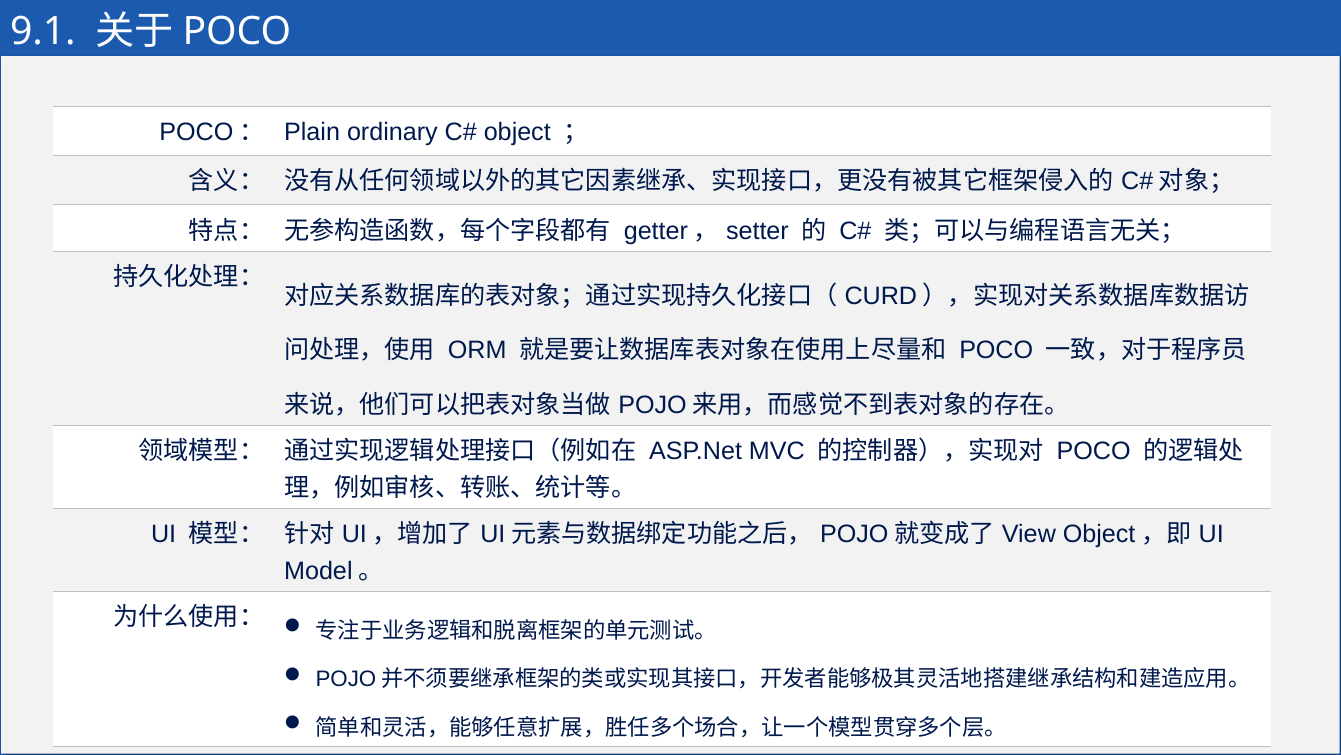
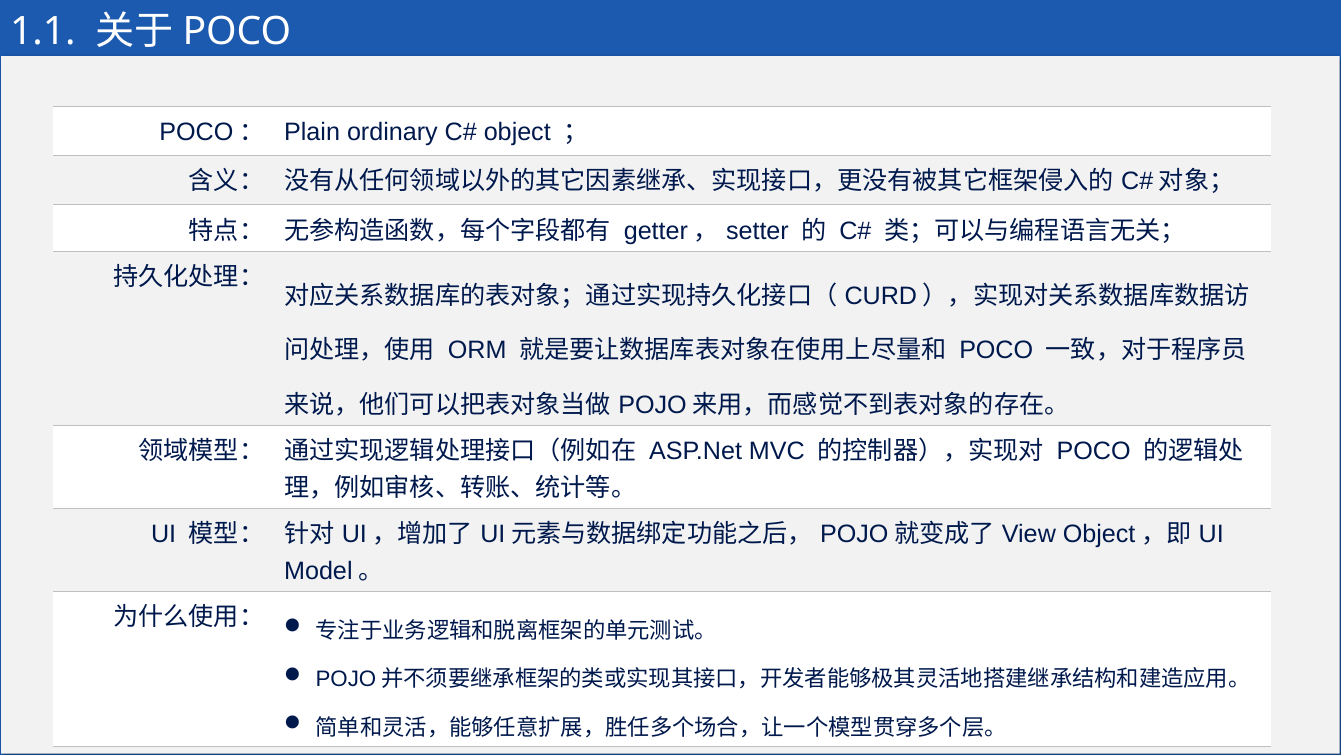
9.1: 9.1 -> 1.1
